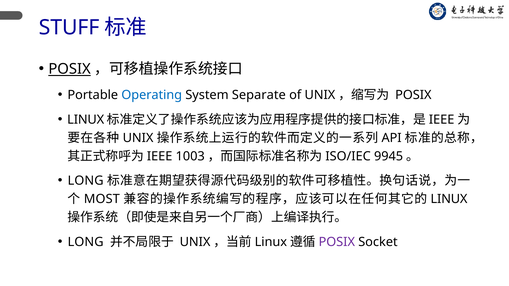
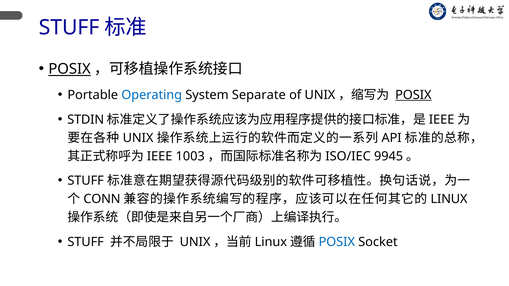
POSIX at (413, 95) underline: none -> present
LINUX at (86, 120): LINUX -> STDIN
LONG at (86, 181): LONG -> STUFF
MOST: MOST -> CONN
LONG at (86, 242): LONG -> STUFF
POSIX at (337, 242) colour: purple -> blue
